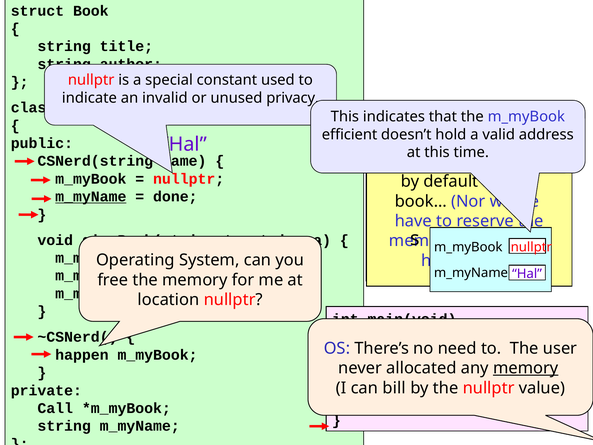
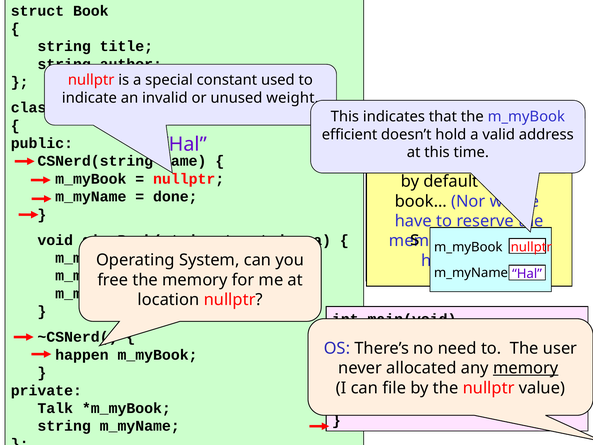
privacy: privacy -> weight
m_myName at (91, 197) underline: present -> none
bill: bill -> file
Call: Call -> Talk
